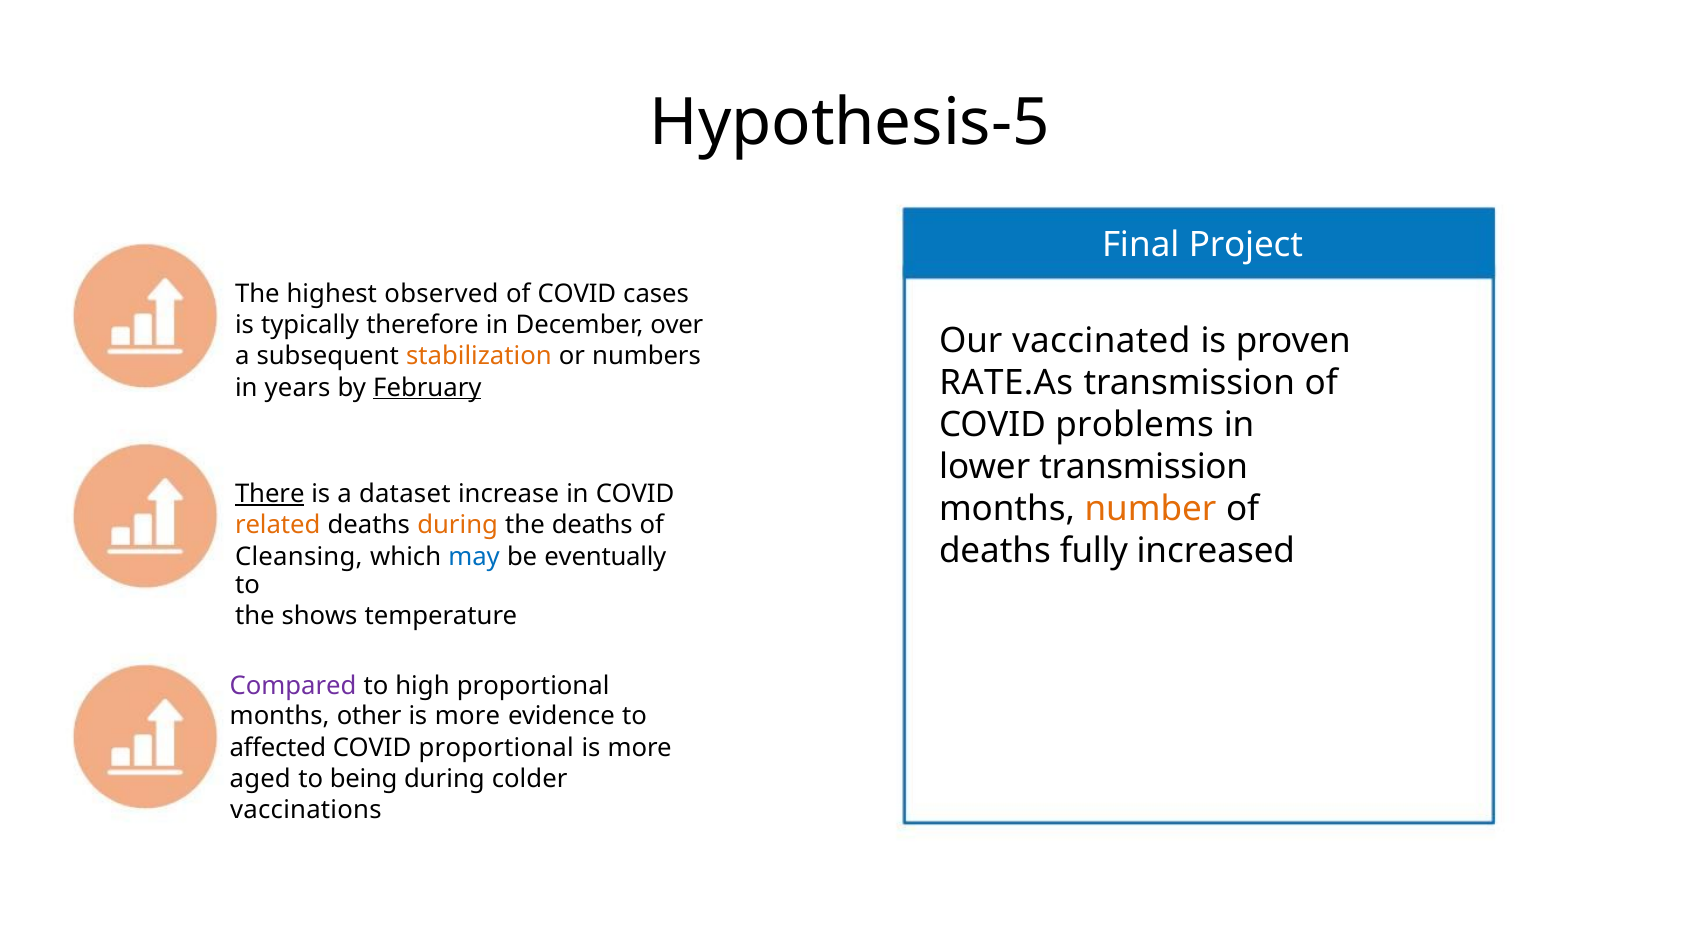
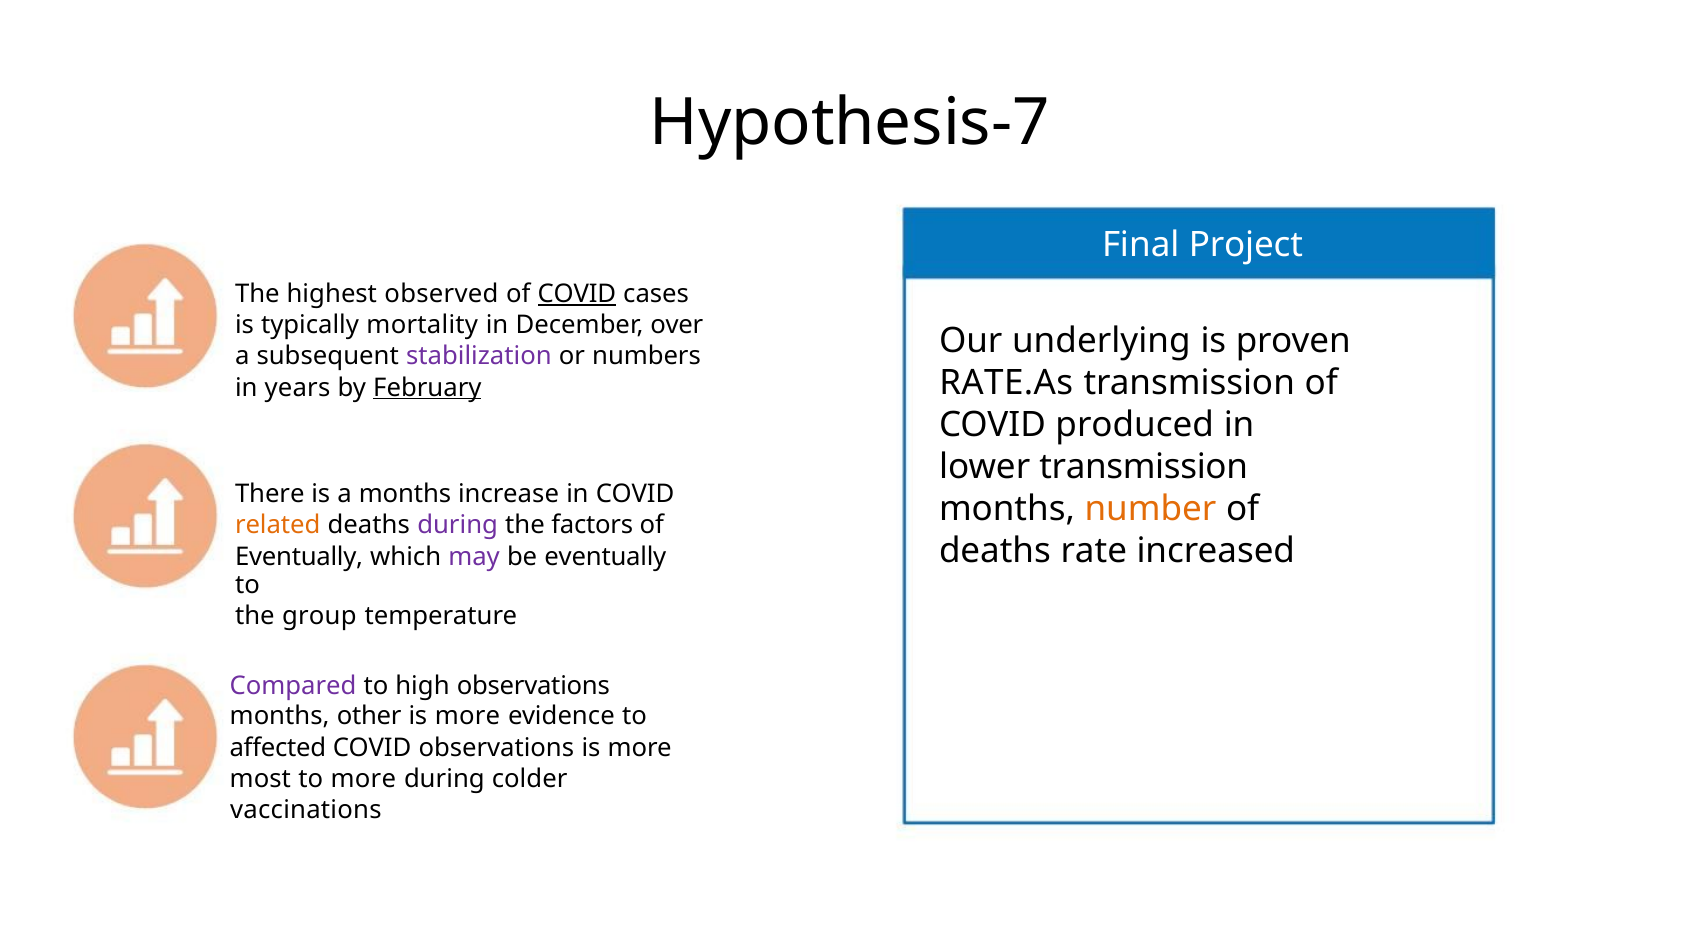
Hypothesis-5: Hypothesis-5 -> Hypothesis-7
COVID at (577, 294) underline: none -> present
therefore: therefore -> mortality
vaccinated: vaccinated -> underlying
stabilization colour: orange -> purple
problems: problems -> produced
There underline: present -> none
a dataset: dataset -> months
during at (458, 525) colour: orange -> purple
the deaths: deaths -> factors
fully: fully -> rate
Cleansing at (299, 557): Cleansing -> Eventually
may colour: blue -> purple
shows: shows -> group
high proportional: proportional -> observations
COVID proportional: proportional -> observations
aged: aged -> most
to being: being -> more
